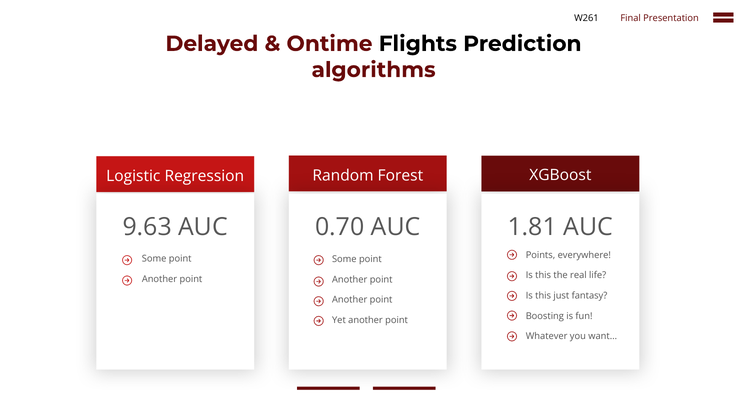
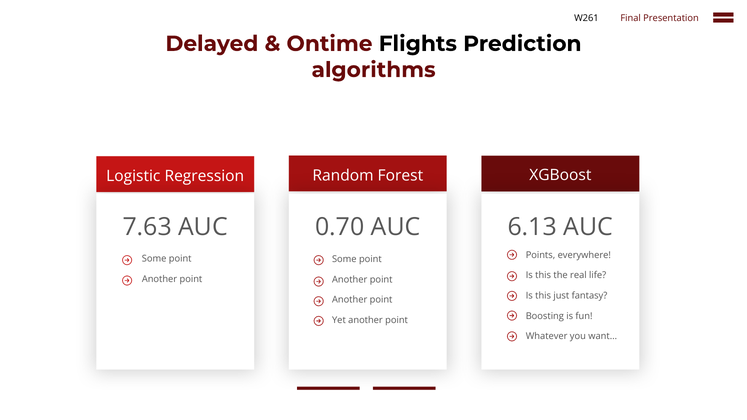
9.63: 9.63 -> 7.63
1.81: 1.81 -> 6.13
